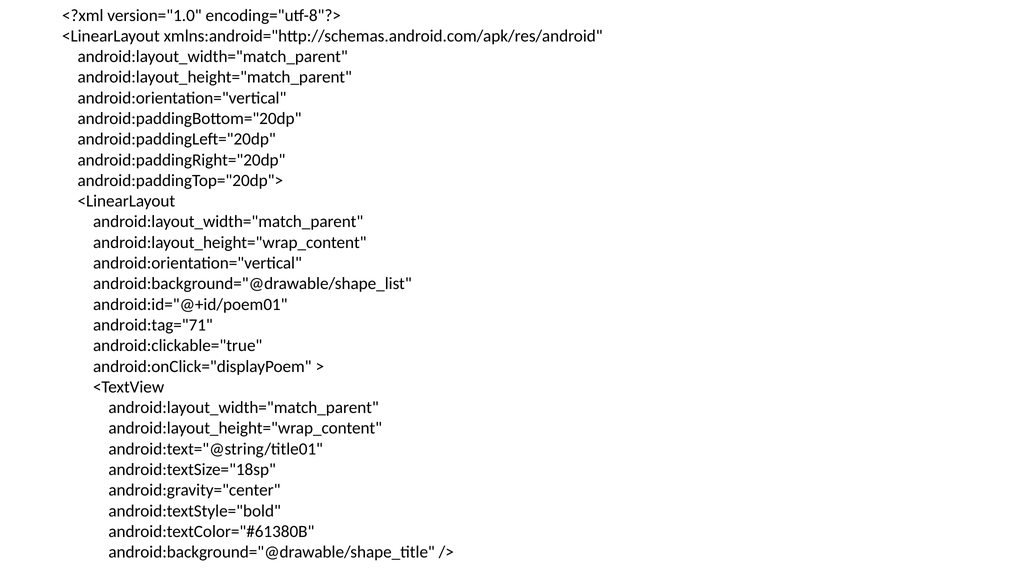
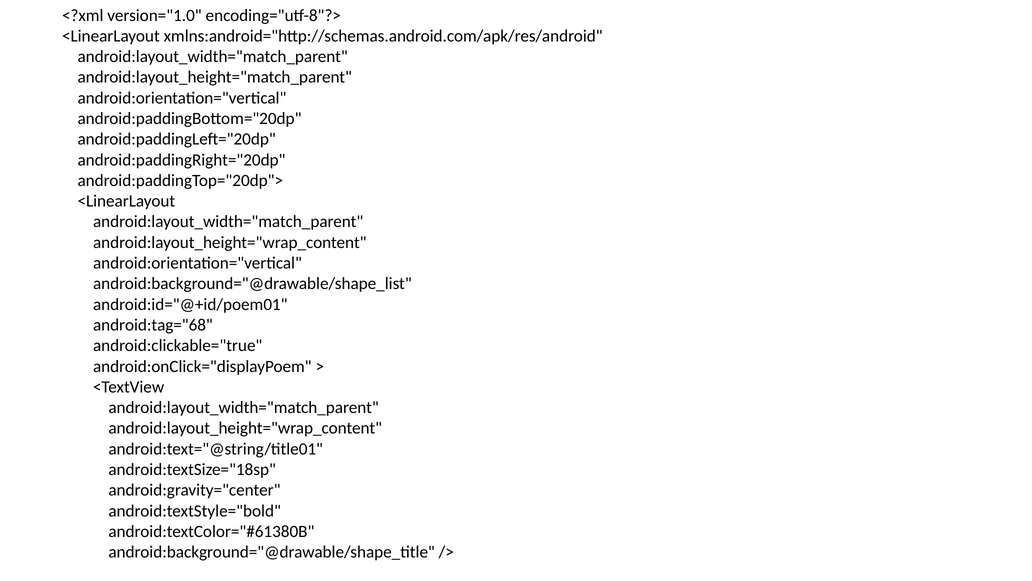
android:tag="71: android:tag="71 -> android:tag="68
